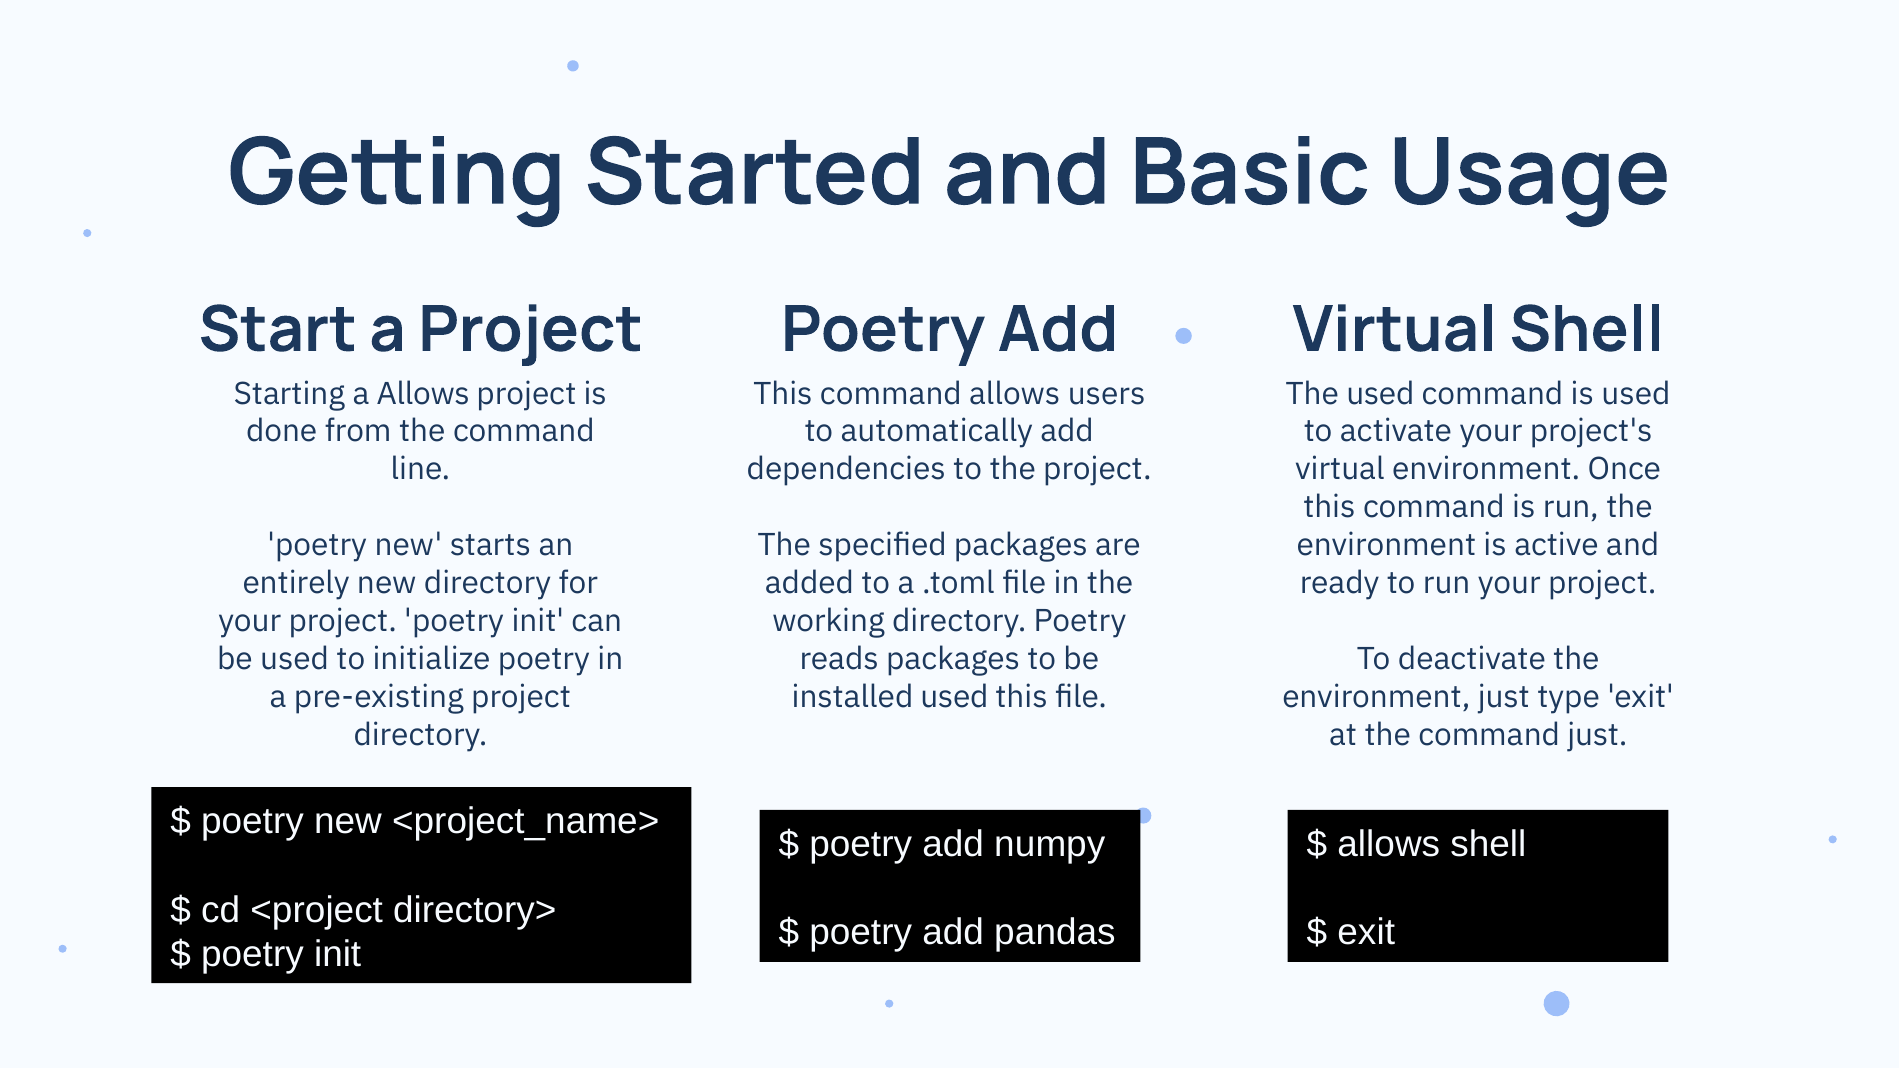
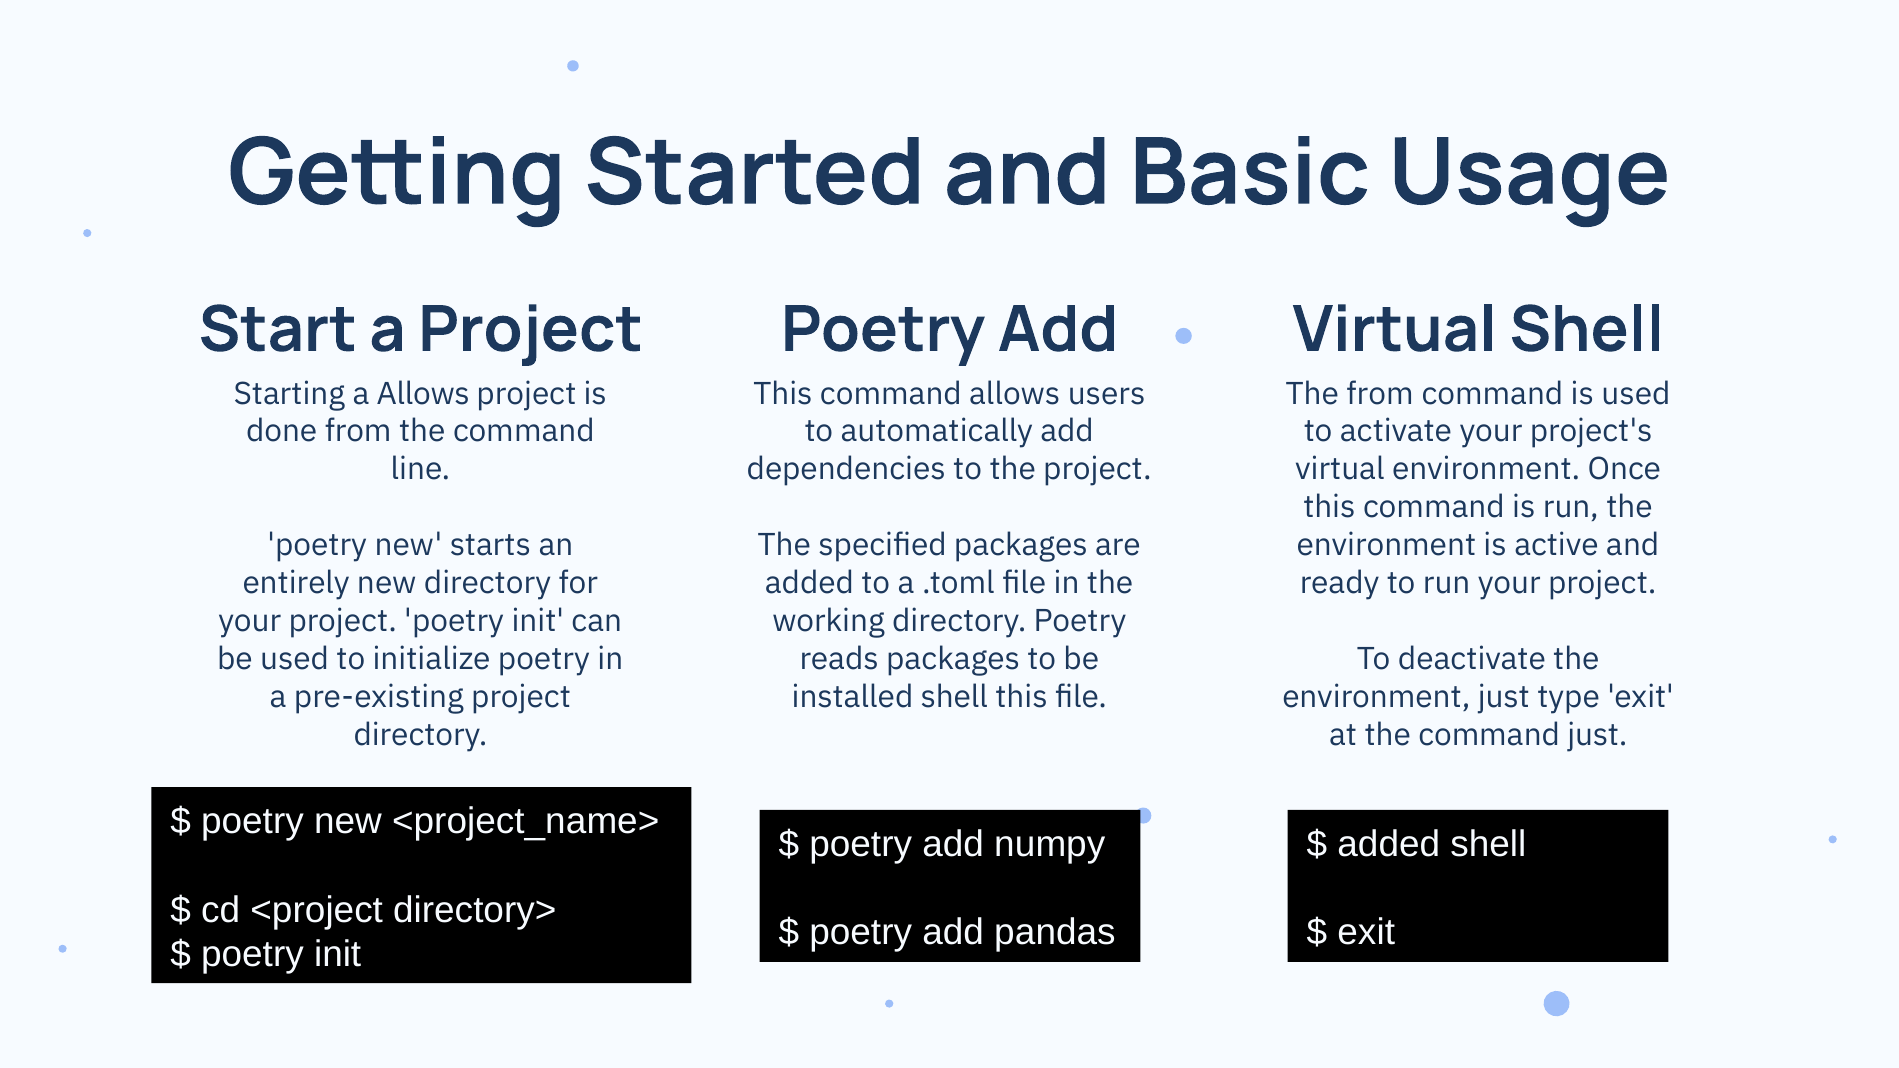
The used: used -> from
installed used: used -> shell
allows at (1389, 844): allows -> added
